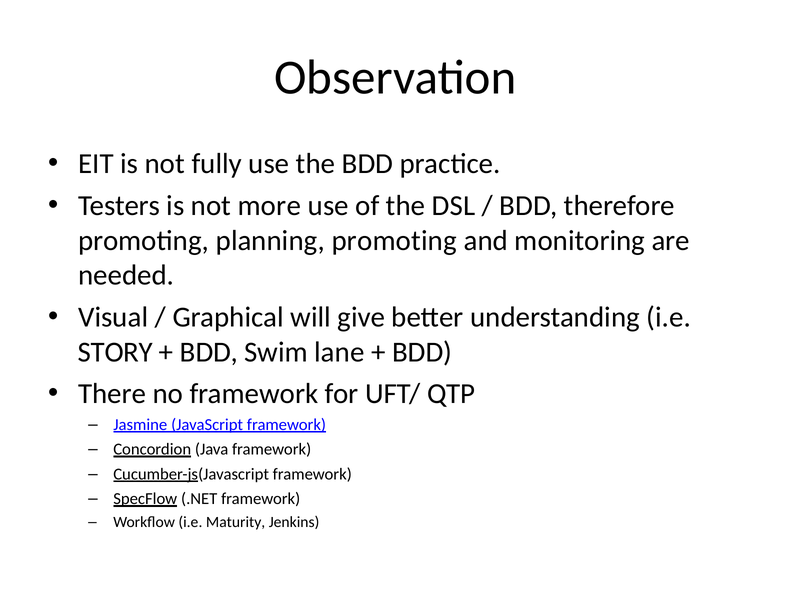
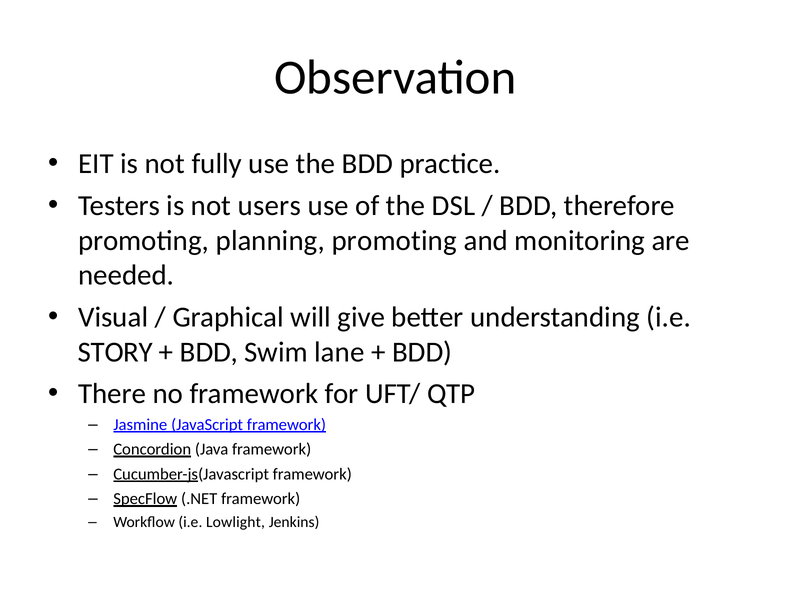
more: more -> users
Maturity: Maturity -> Lowlight
